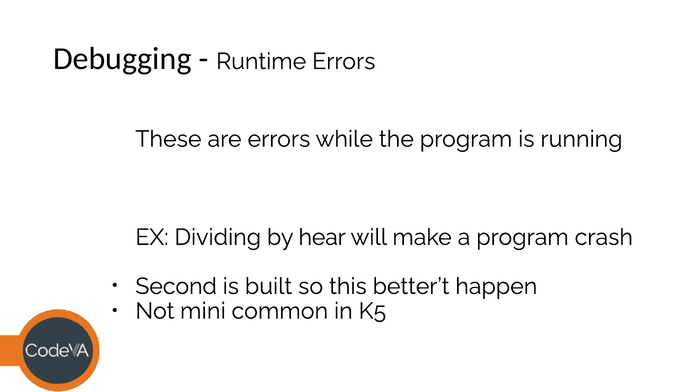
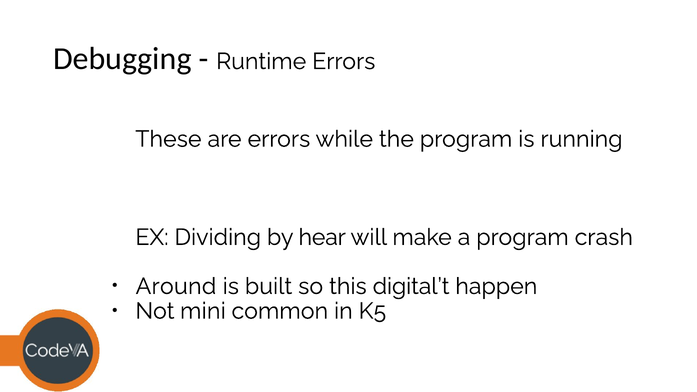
Second: Second -> Around
better’t: better’t -> digital’t
